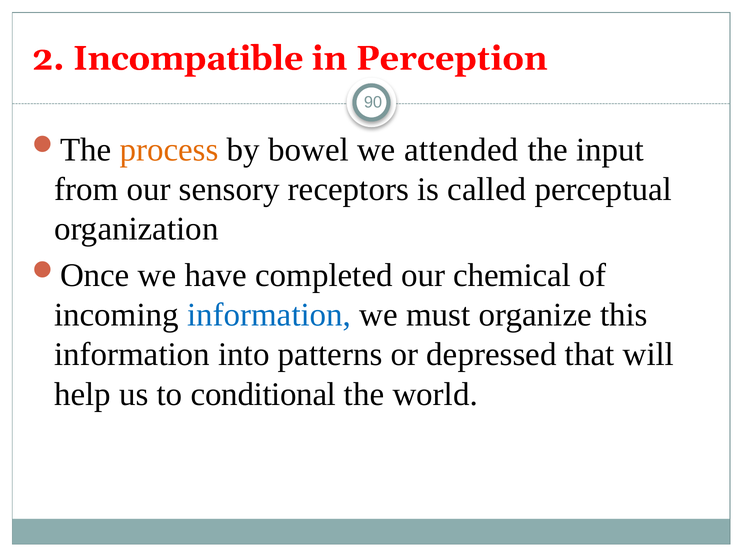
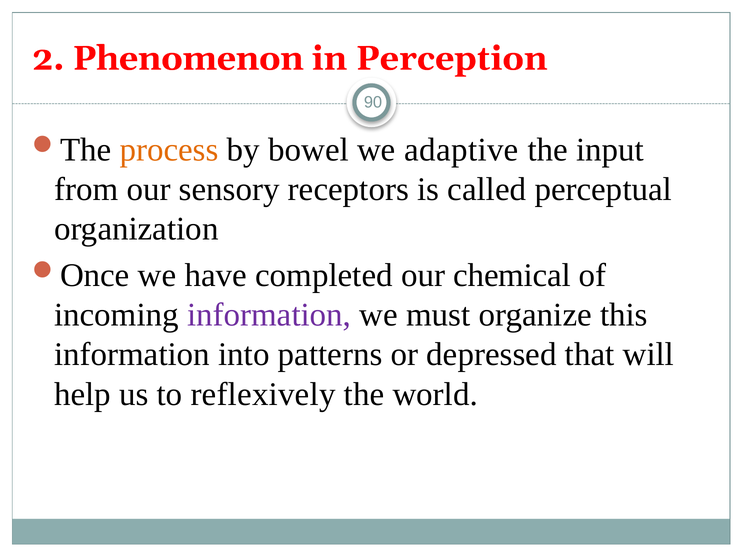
Incompatible: Incompatible -> Phenomenon
attended: attended -> adaptive
information at (269, 315) colour: blue -> purple
conditional: conditional -> reflexively
